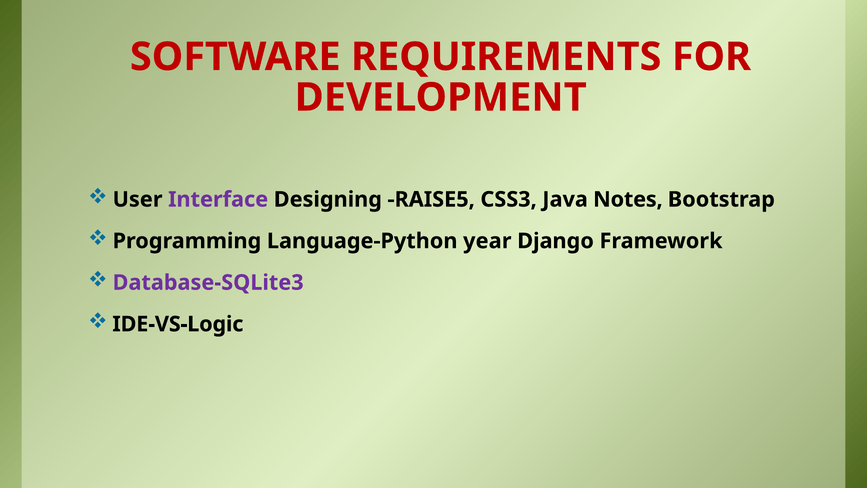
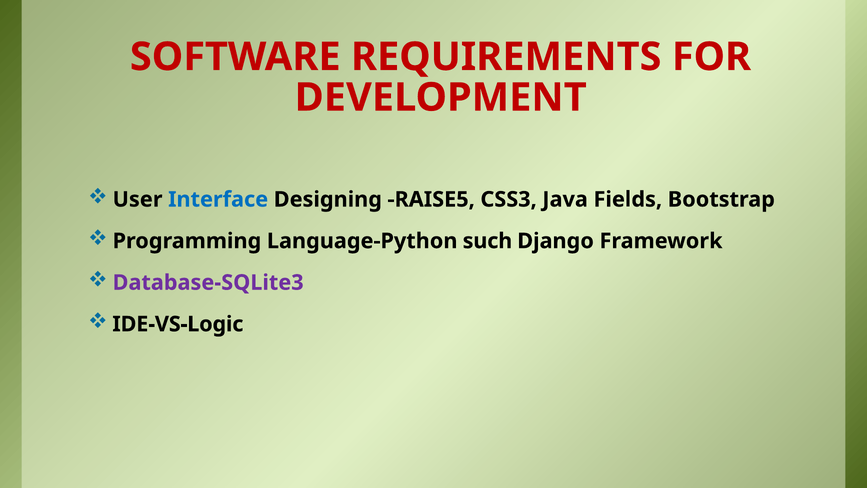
Interface colour: purple -> blue
Notes: Notes -> Fields
year: year -> such
